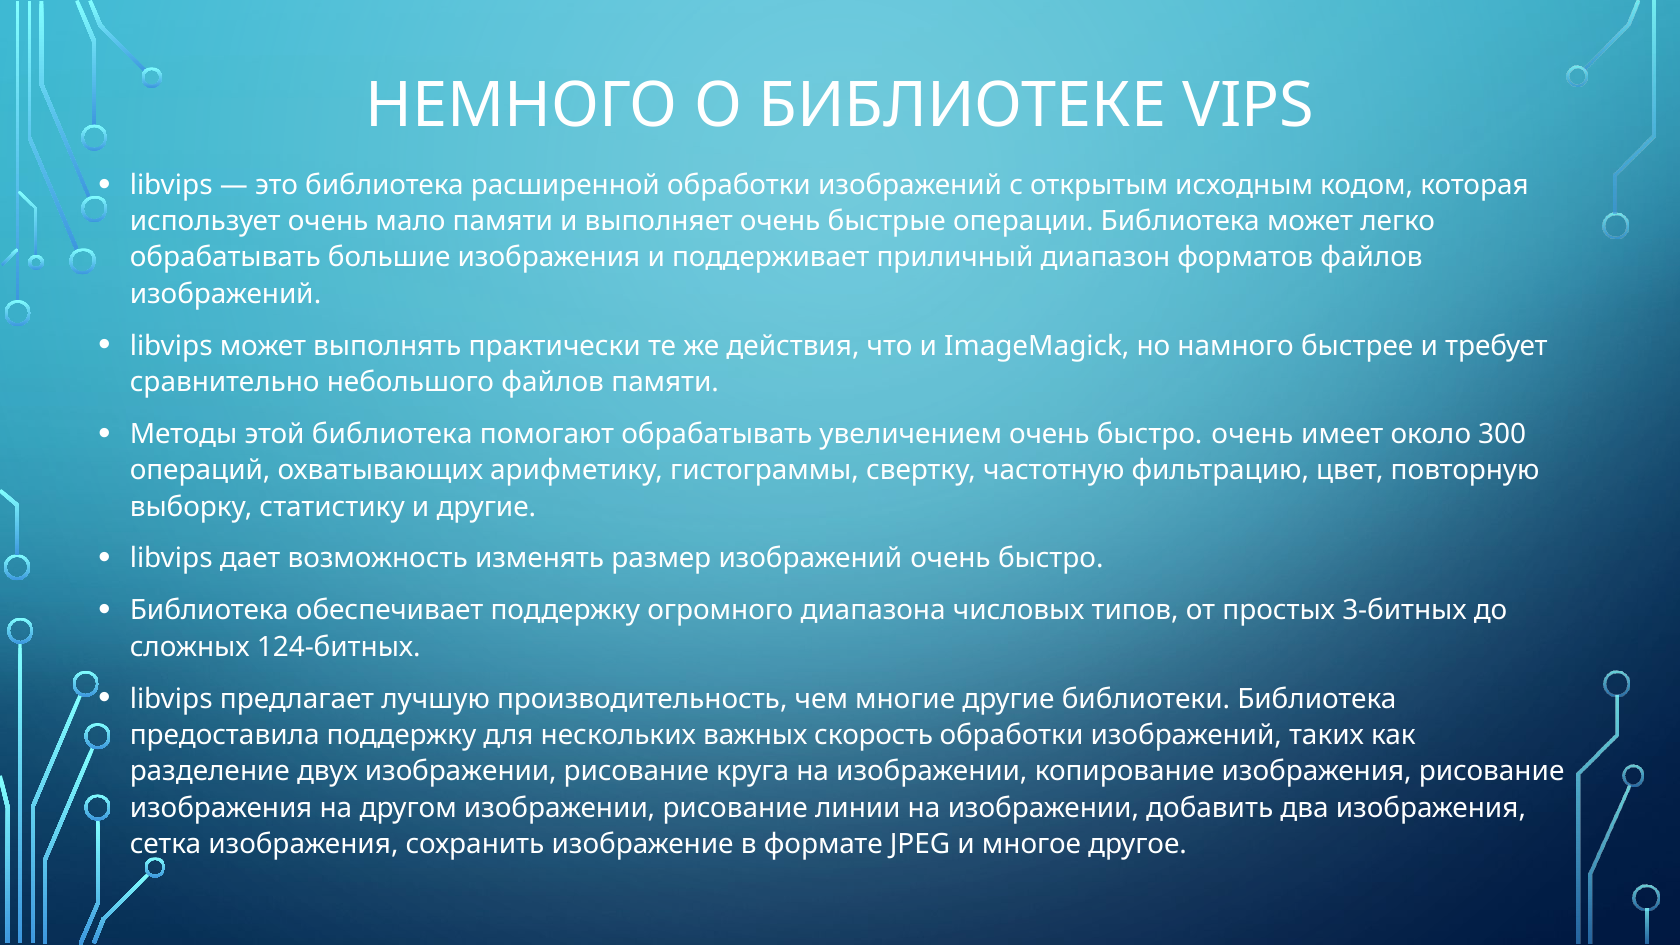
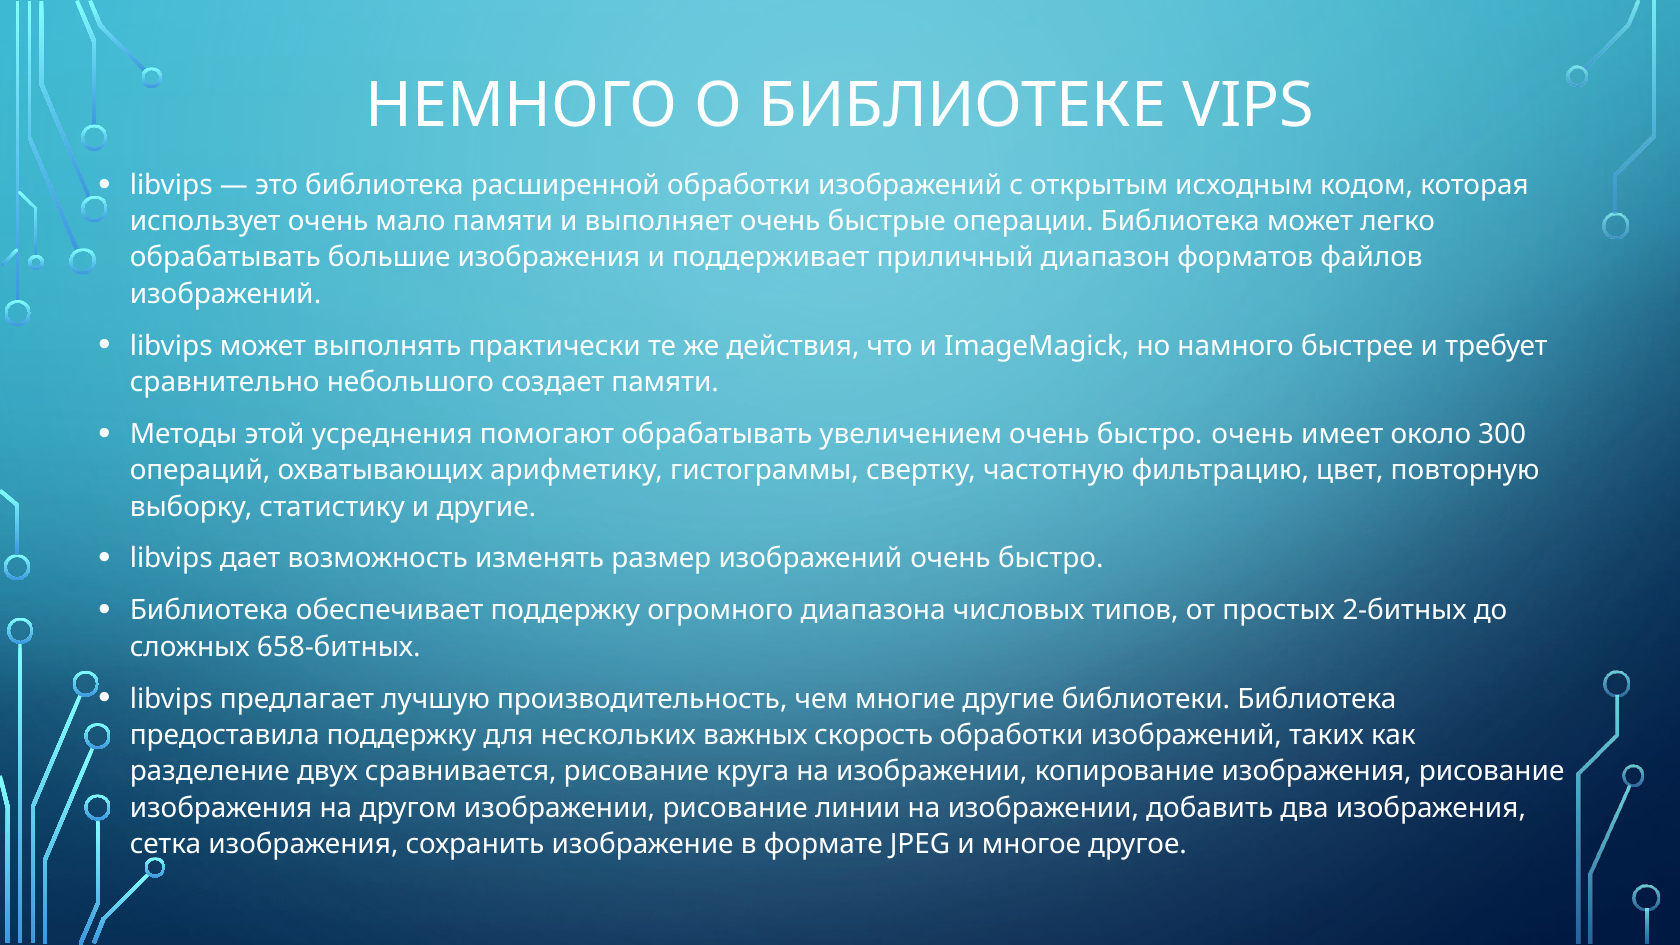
небольшого файлов: файлов -> создает
этой библиотека: библиотека -> усреднения
3-битных: 3-битных -> 2-битных
124-битных: 124-битных -> 658-битных
двух изображении: изображении -> сравнивается
